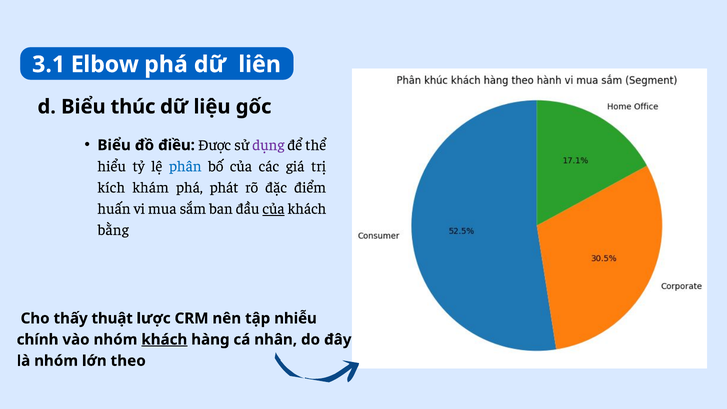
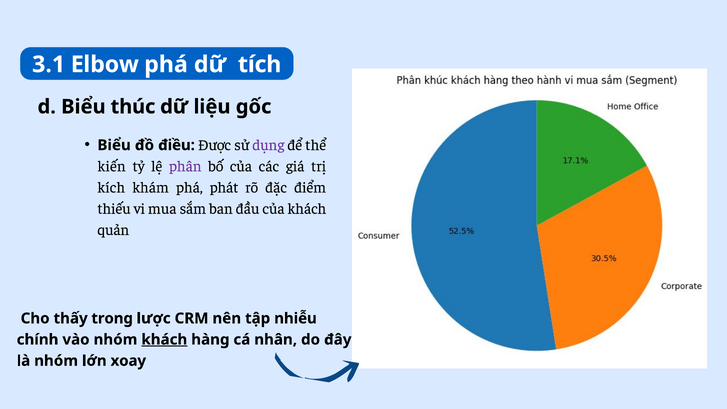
liên: liên -> tích
hiểu: hiểu -> kiến
phân colour: blue -> purple
huấn: huấn -> thiếu
của at (273, 209) underline: present -> none
bằng: bằng -> quản
thuật: thuật -> trong
theo: theo -> xoay
